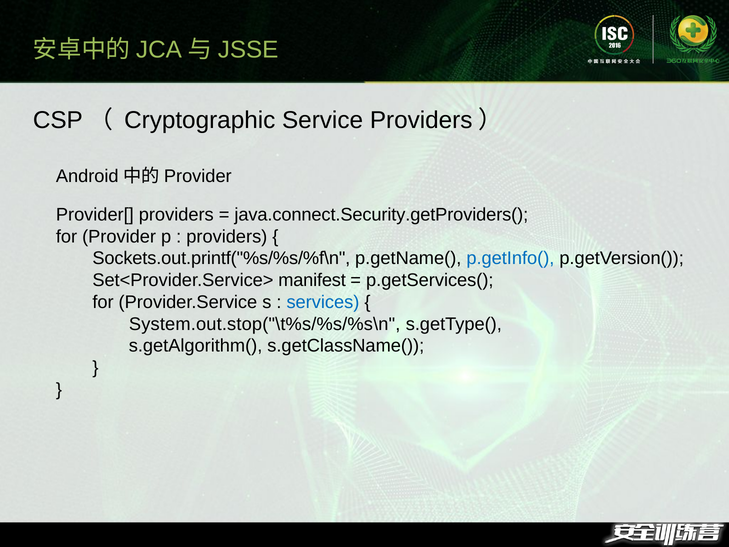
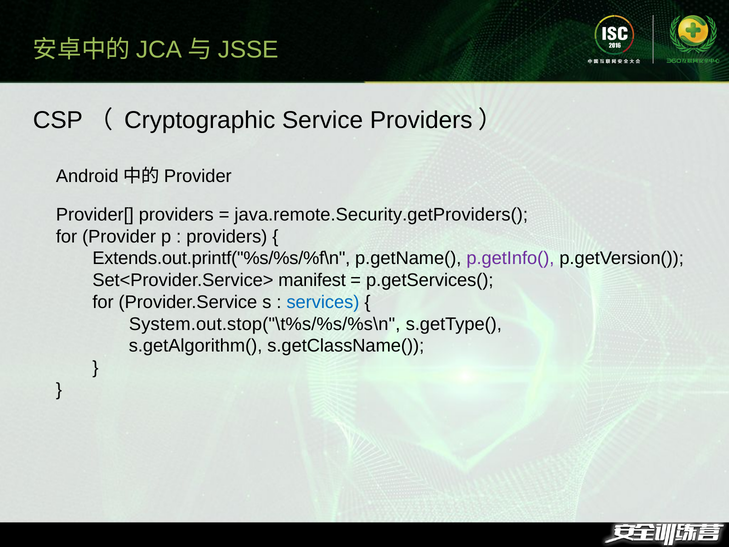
java.connect.Security.getProviders(: java.connect.Security.getProviders( -> java.remote.Security.getProviders(
Sockets.out.printf("%s/%s/%f\n: Sockets.out.printf("%s/%s/%f\n -> Extends.out.printf("%s/%s/%f\n
p.getInfo( colour: blue -> purple
